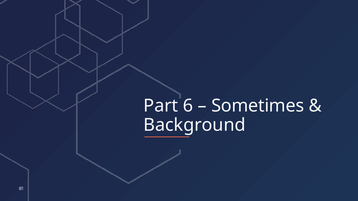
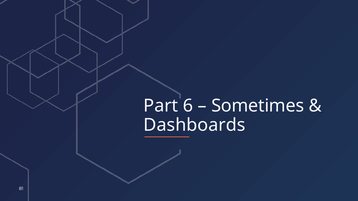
Background: Background -> Dashboards
